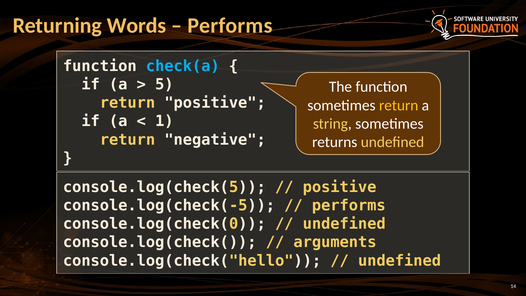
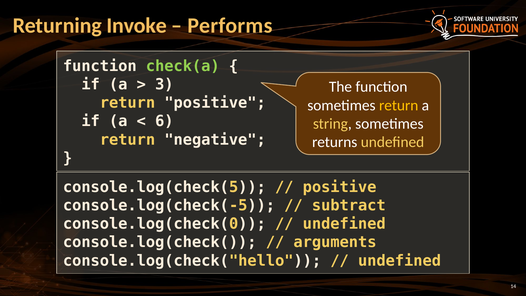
Words: Words -> Invoke
check(a colour: light blue -> light green
5: 5 -> 3
1: 1 -> 6
performs at (349, 205): performs -> subtract
